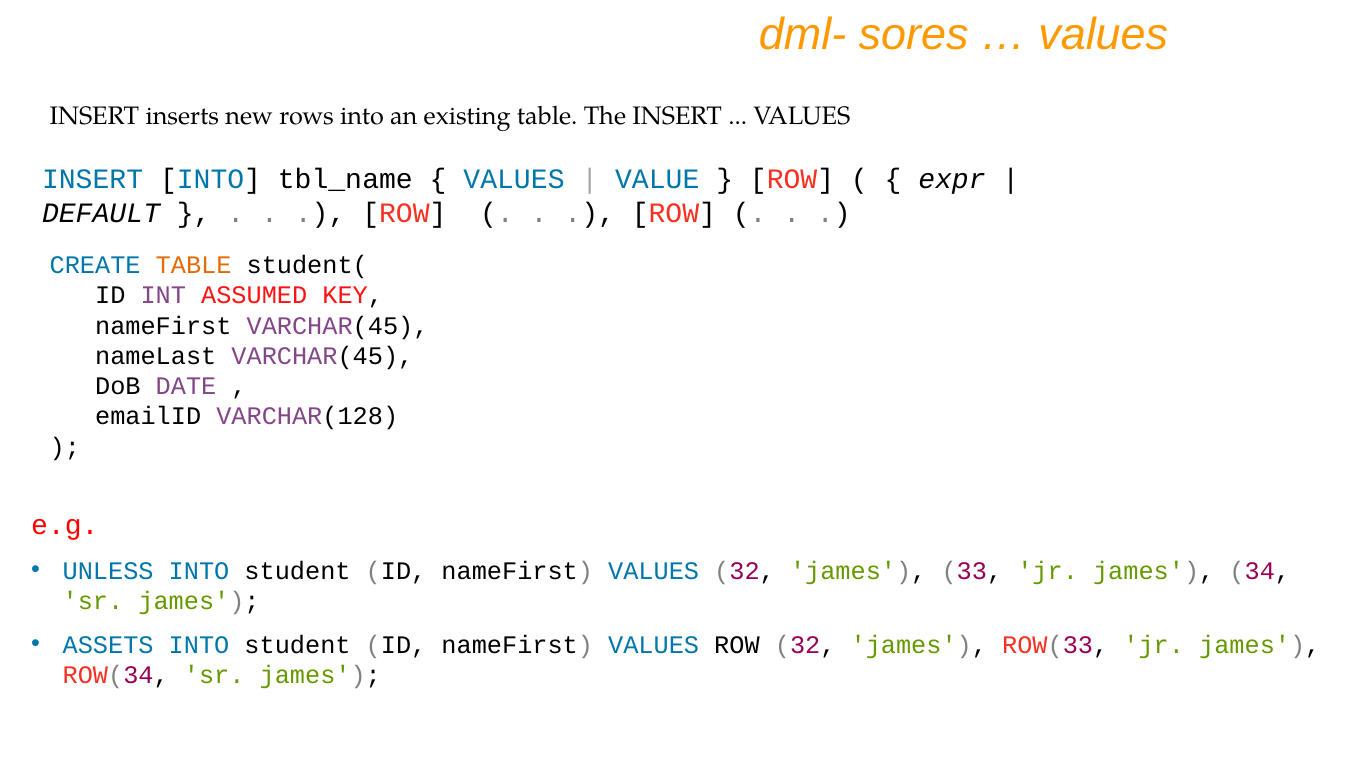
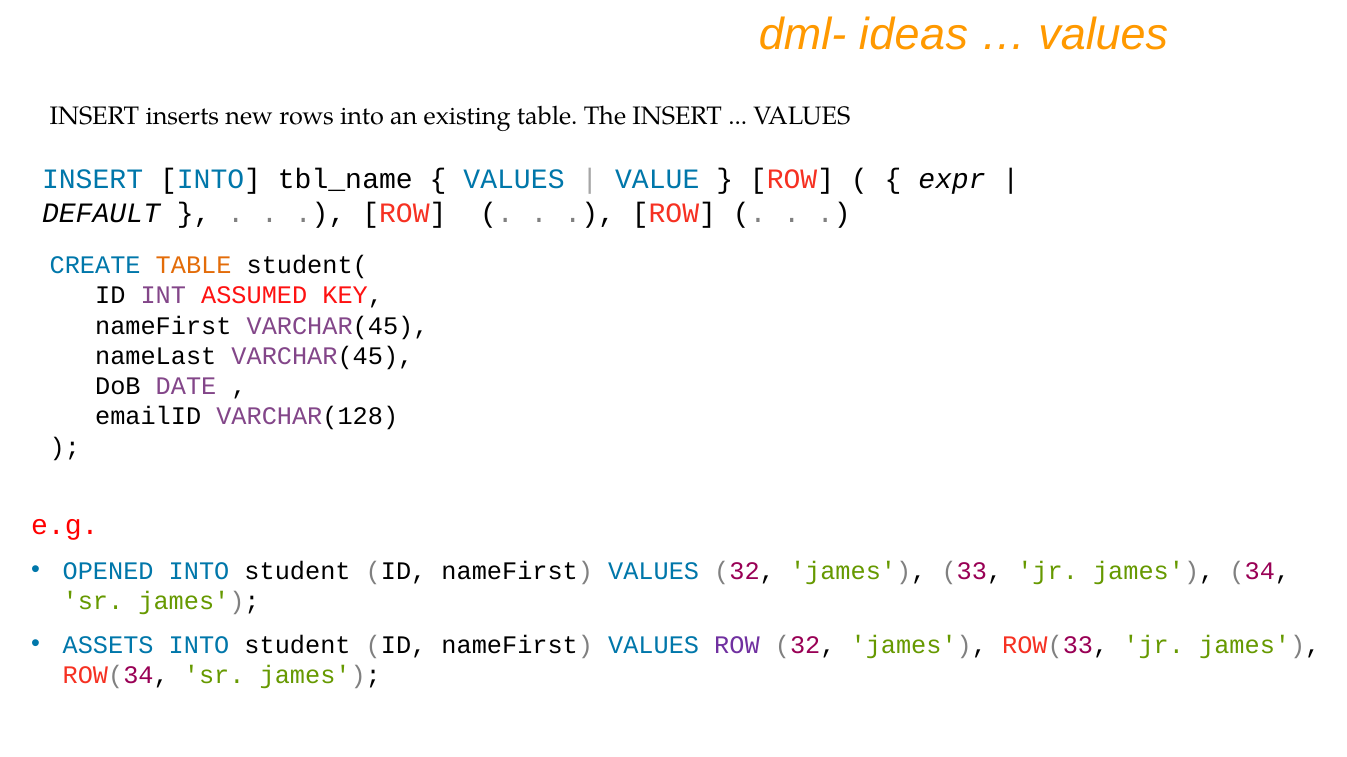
sores: sores -> ideas
UNLESS: UNLESS -> OPENED
ROW at (737, 645) colour: black -> purple
